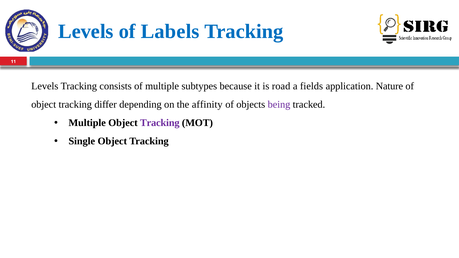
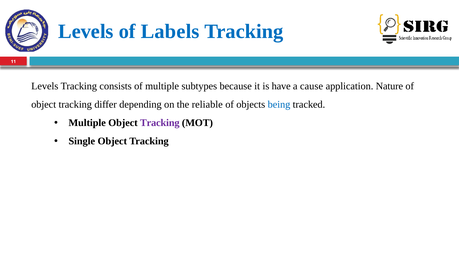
road: road -> have
fields: fields -> cause
affinity: affinity -> reliable
being colour: purple -> blue
